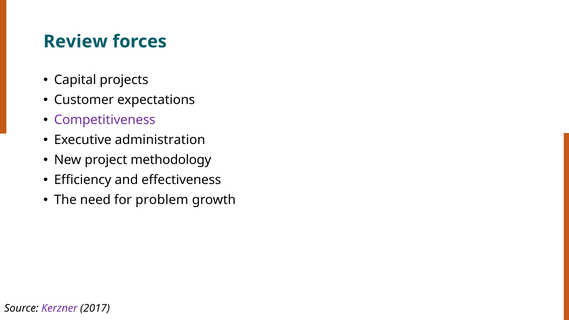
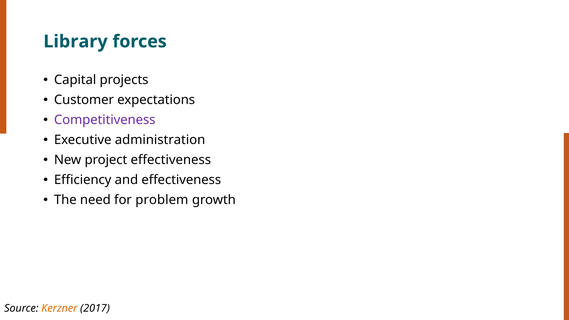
Review: Review -> Library
project methodology: methodology -> effectiveness
Kerzner colour: purple -> orange
